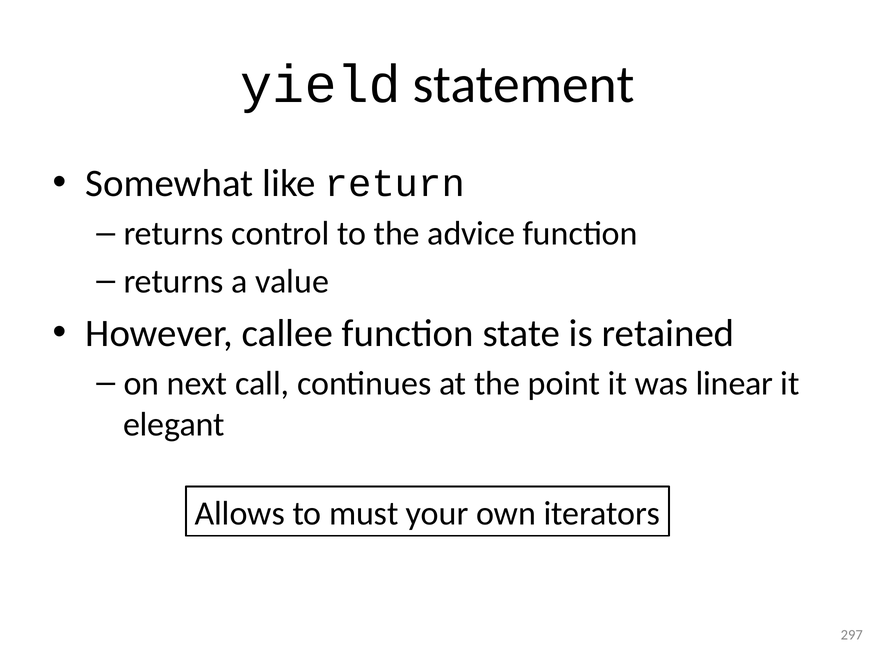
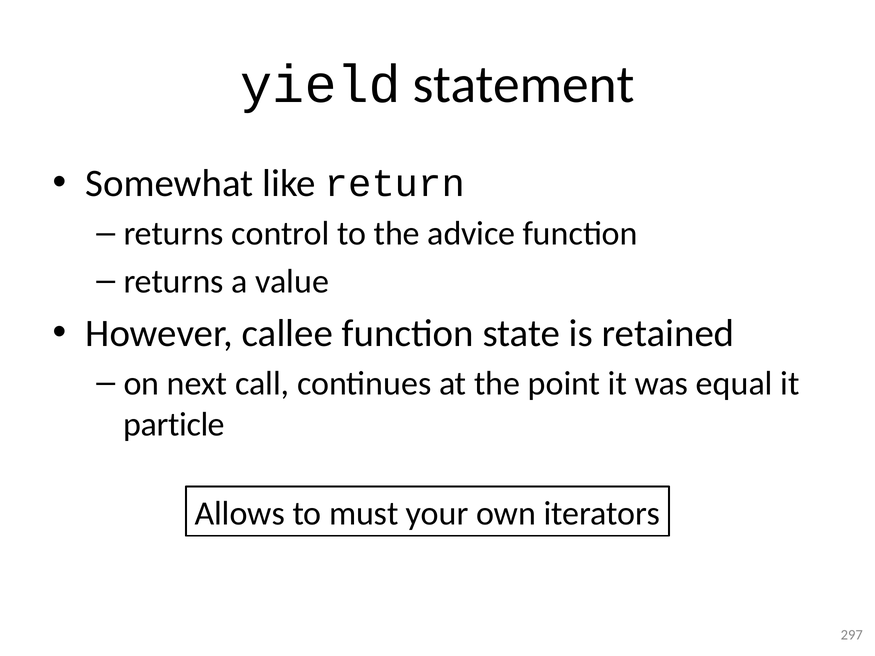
linear: linear -> equal
elegant: elegant -> particle
